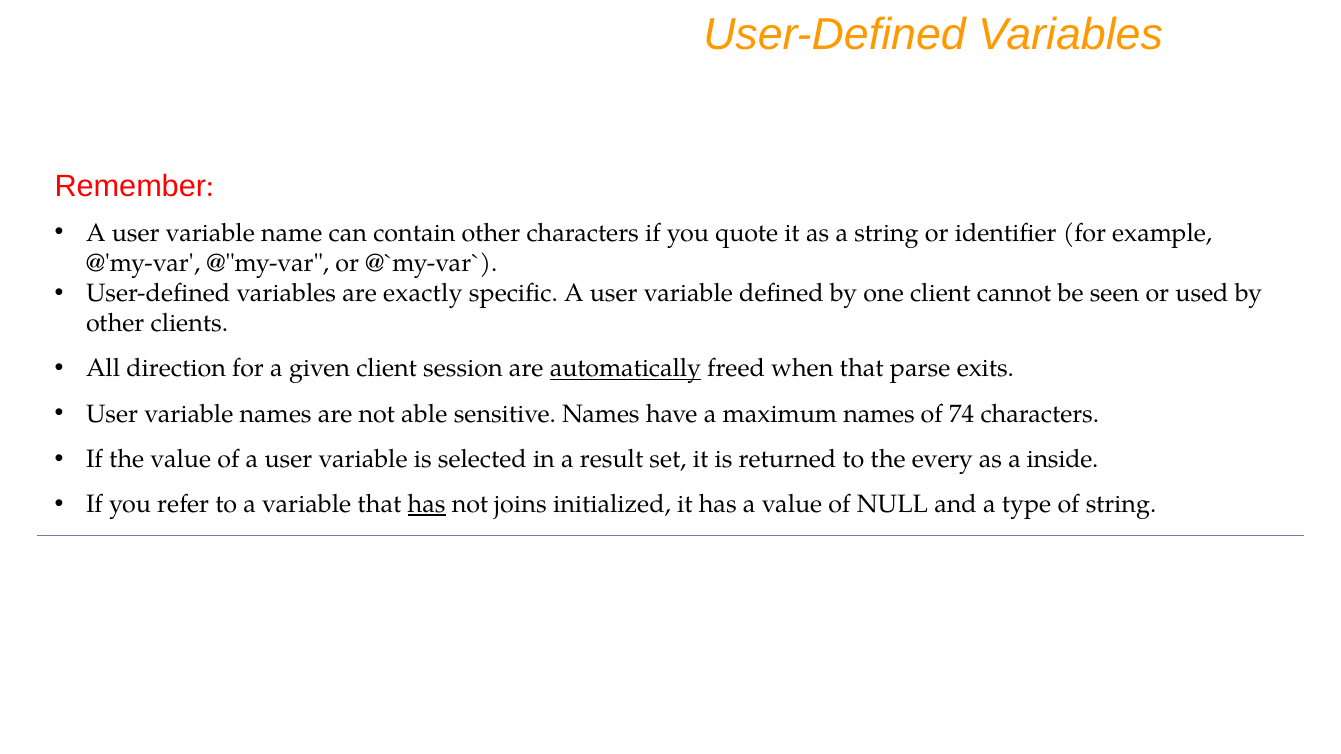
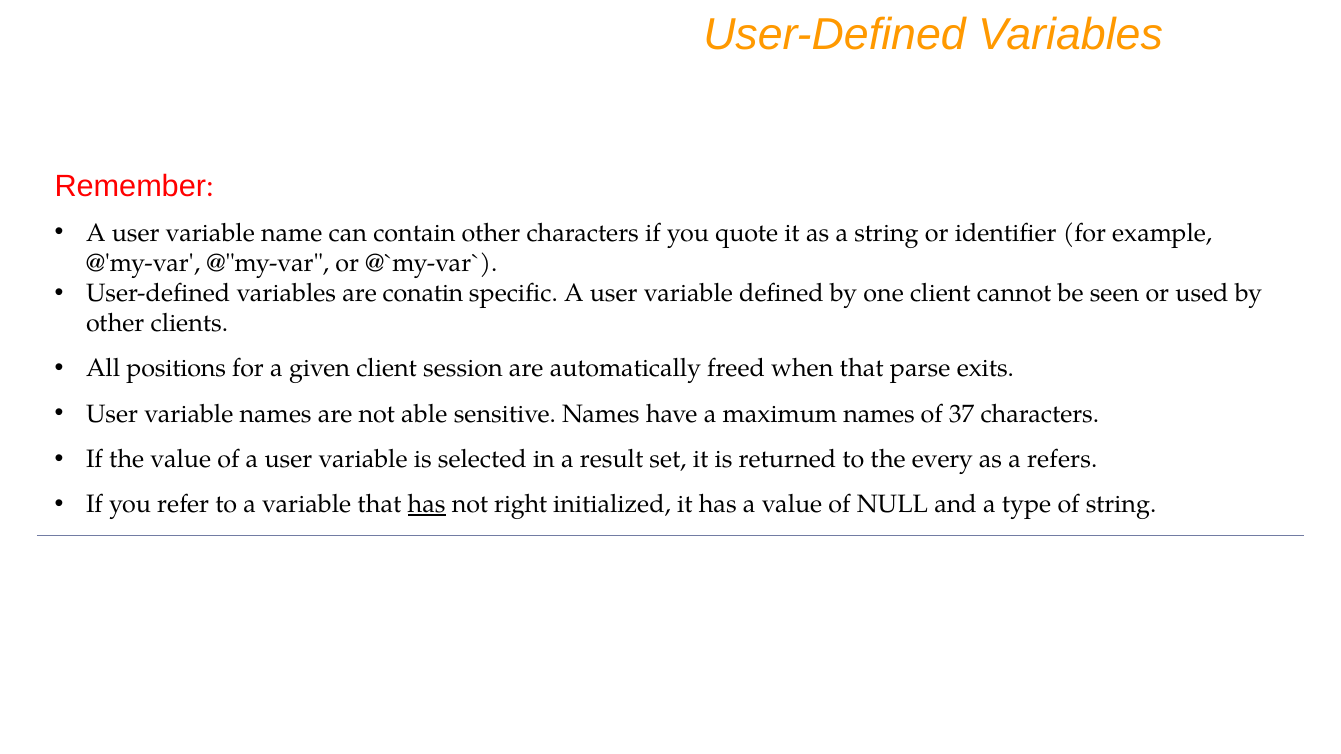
exactly: exactly -> conatin
direction: direction -> positions
automatically underline: present -> none
74: 74 -> 37
inside: inside -> refers
joins: joins -> right
